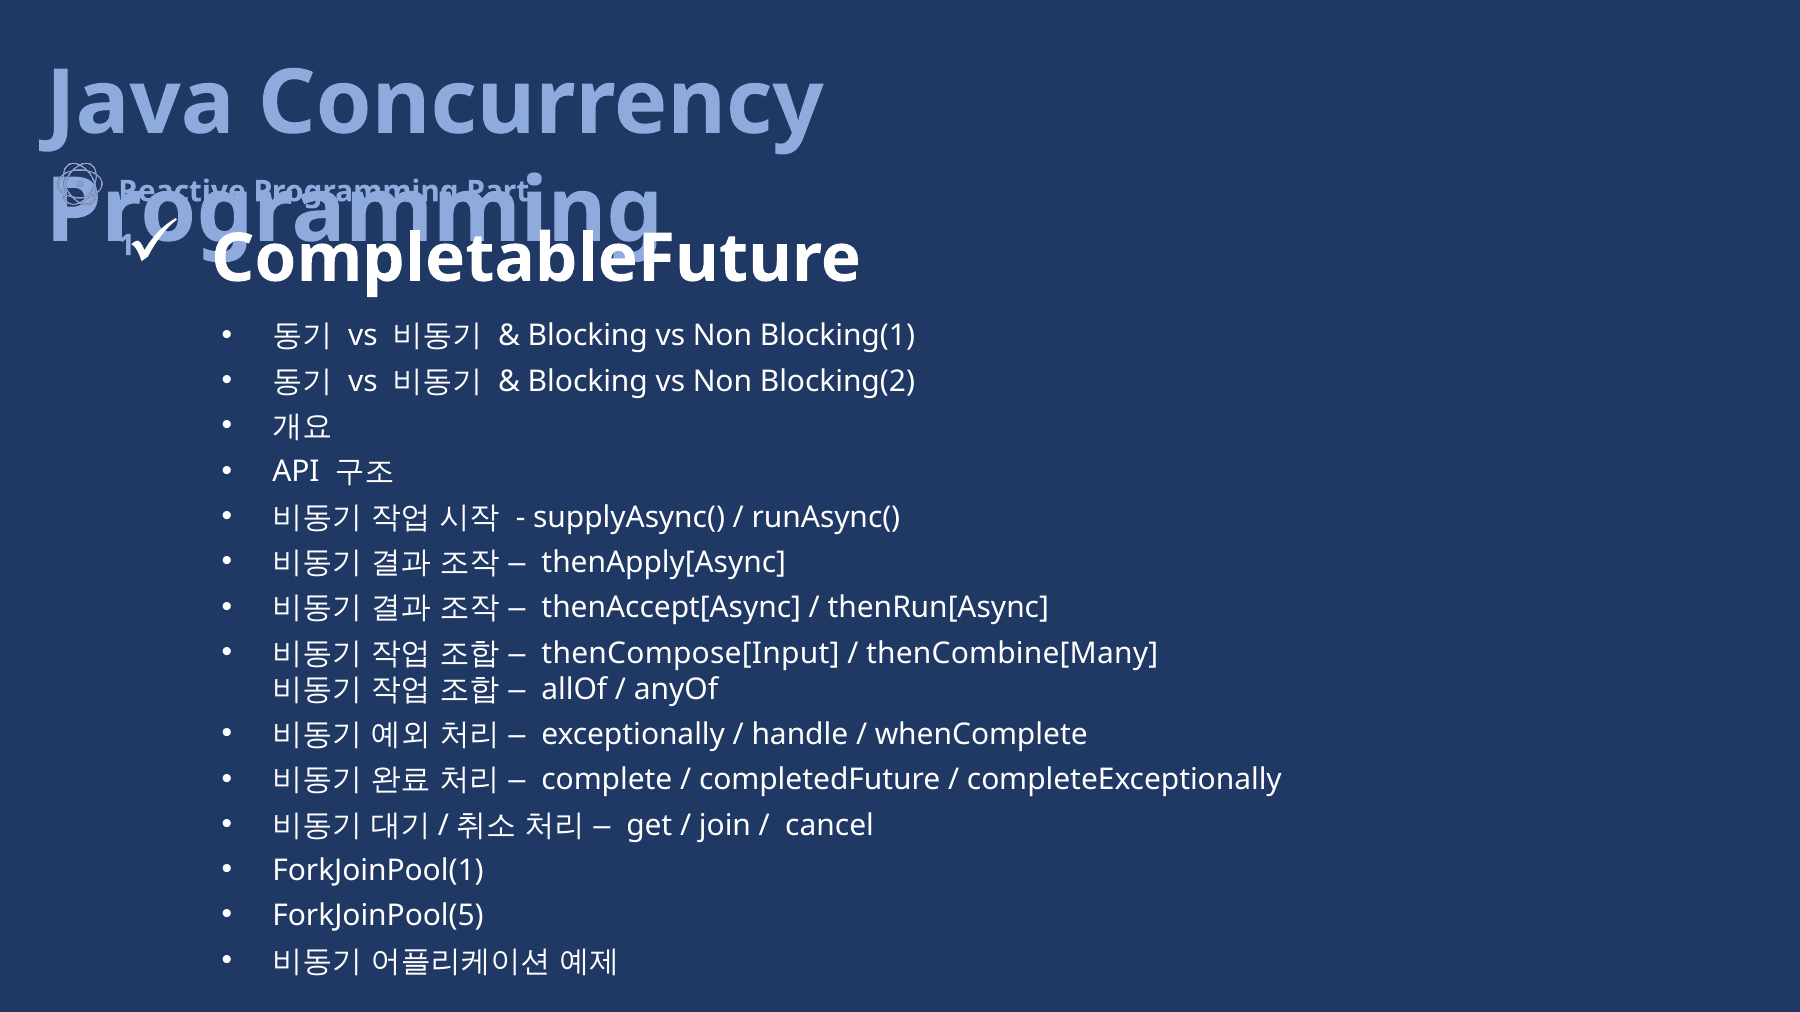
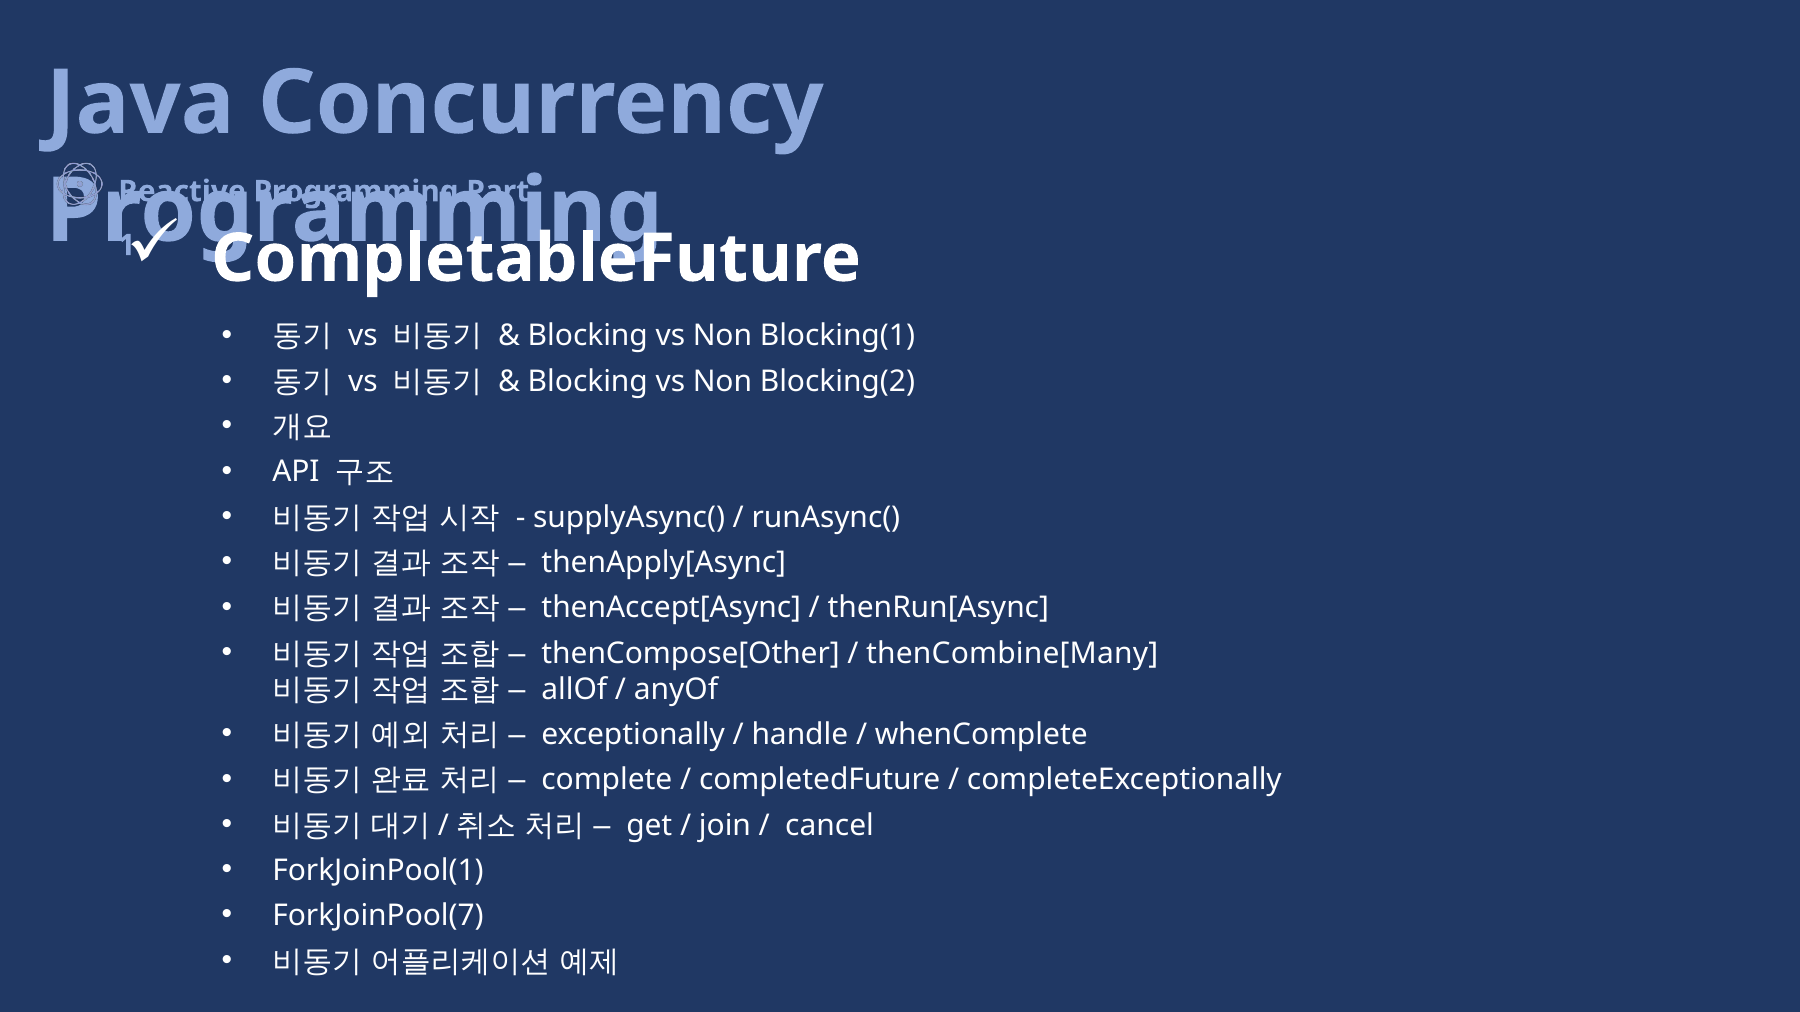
thenCompose[Input: thenCompose[Input -> thenCompose[Other
ForkJoinPool(5: ForkJoinPool(5 -> ForkJoinPool(7
